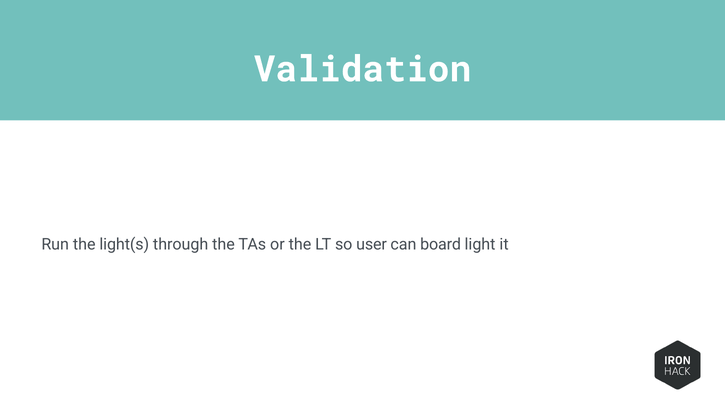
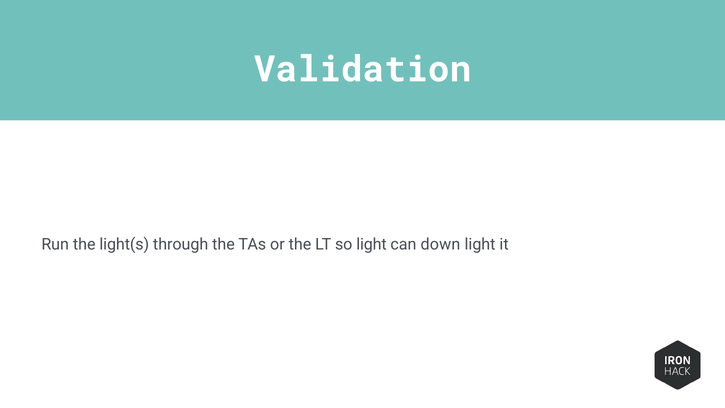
so user: user -> light
board: board -> down
